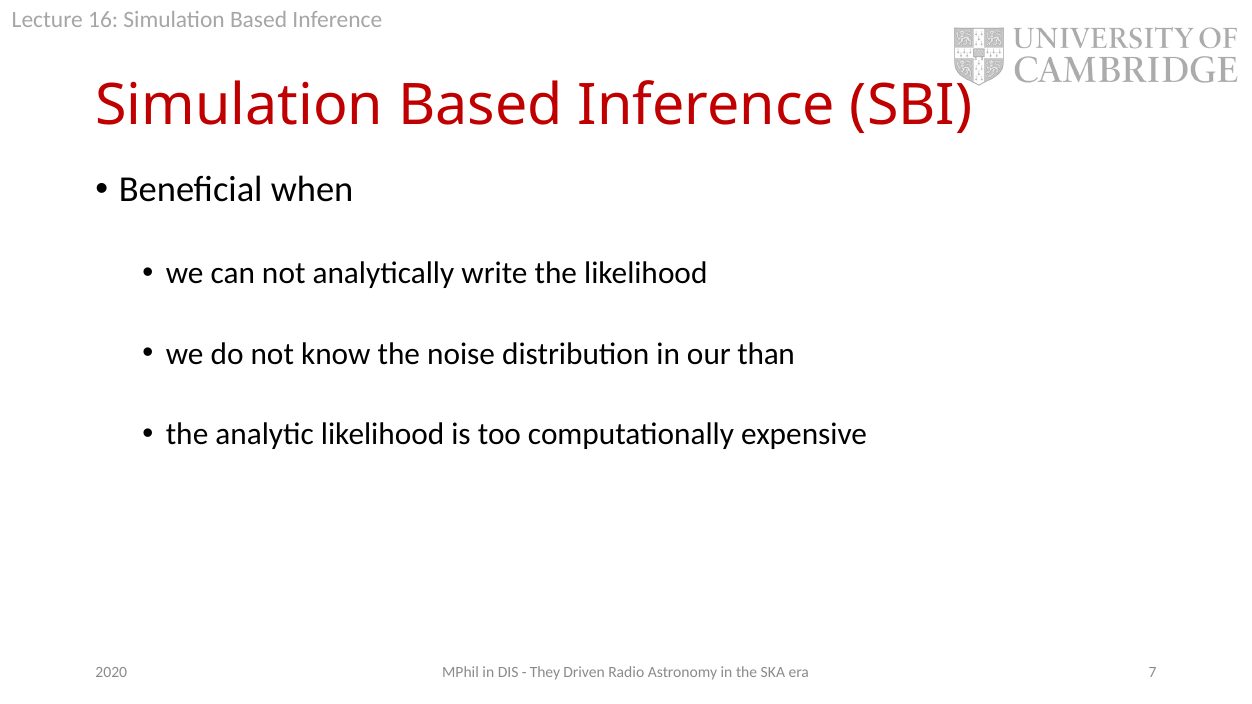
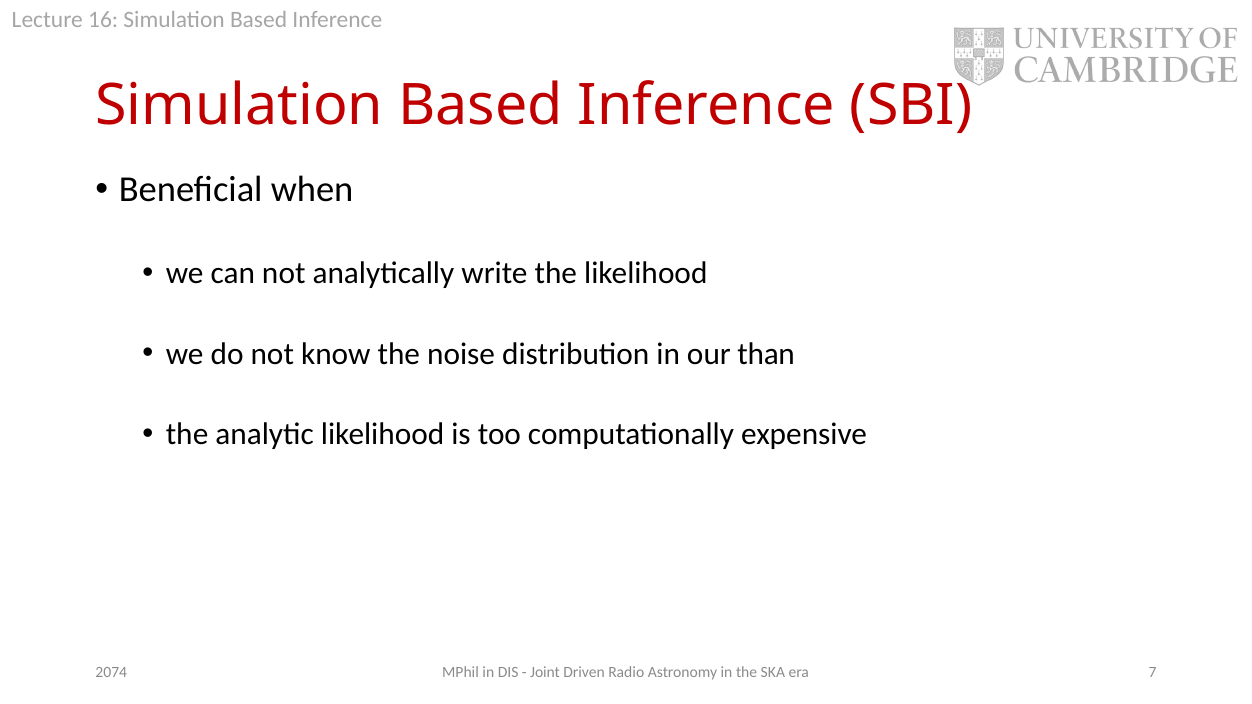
They: They -> Joint
2020: 2020 -> 2074
